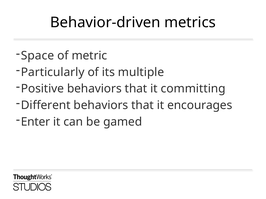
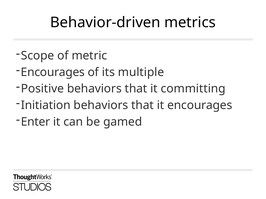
Space: Space -> Scope
Particularly at (53, 72): Particularly -> Encourages
Different: Different -> Initiation
